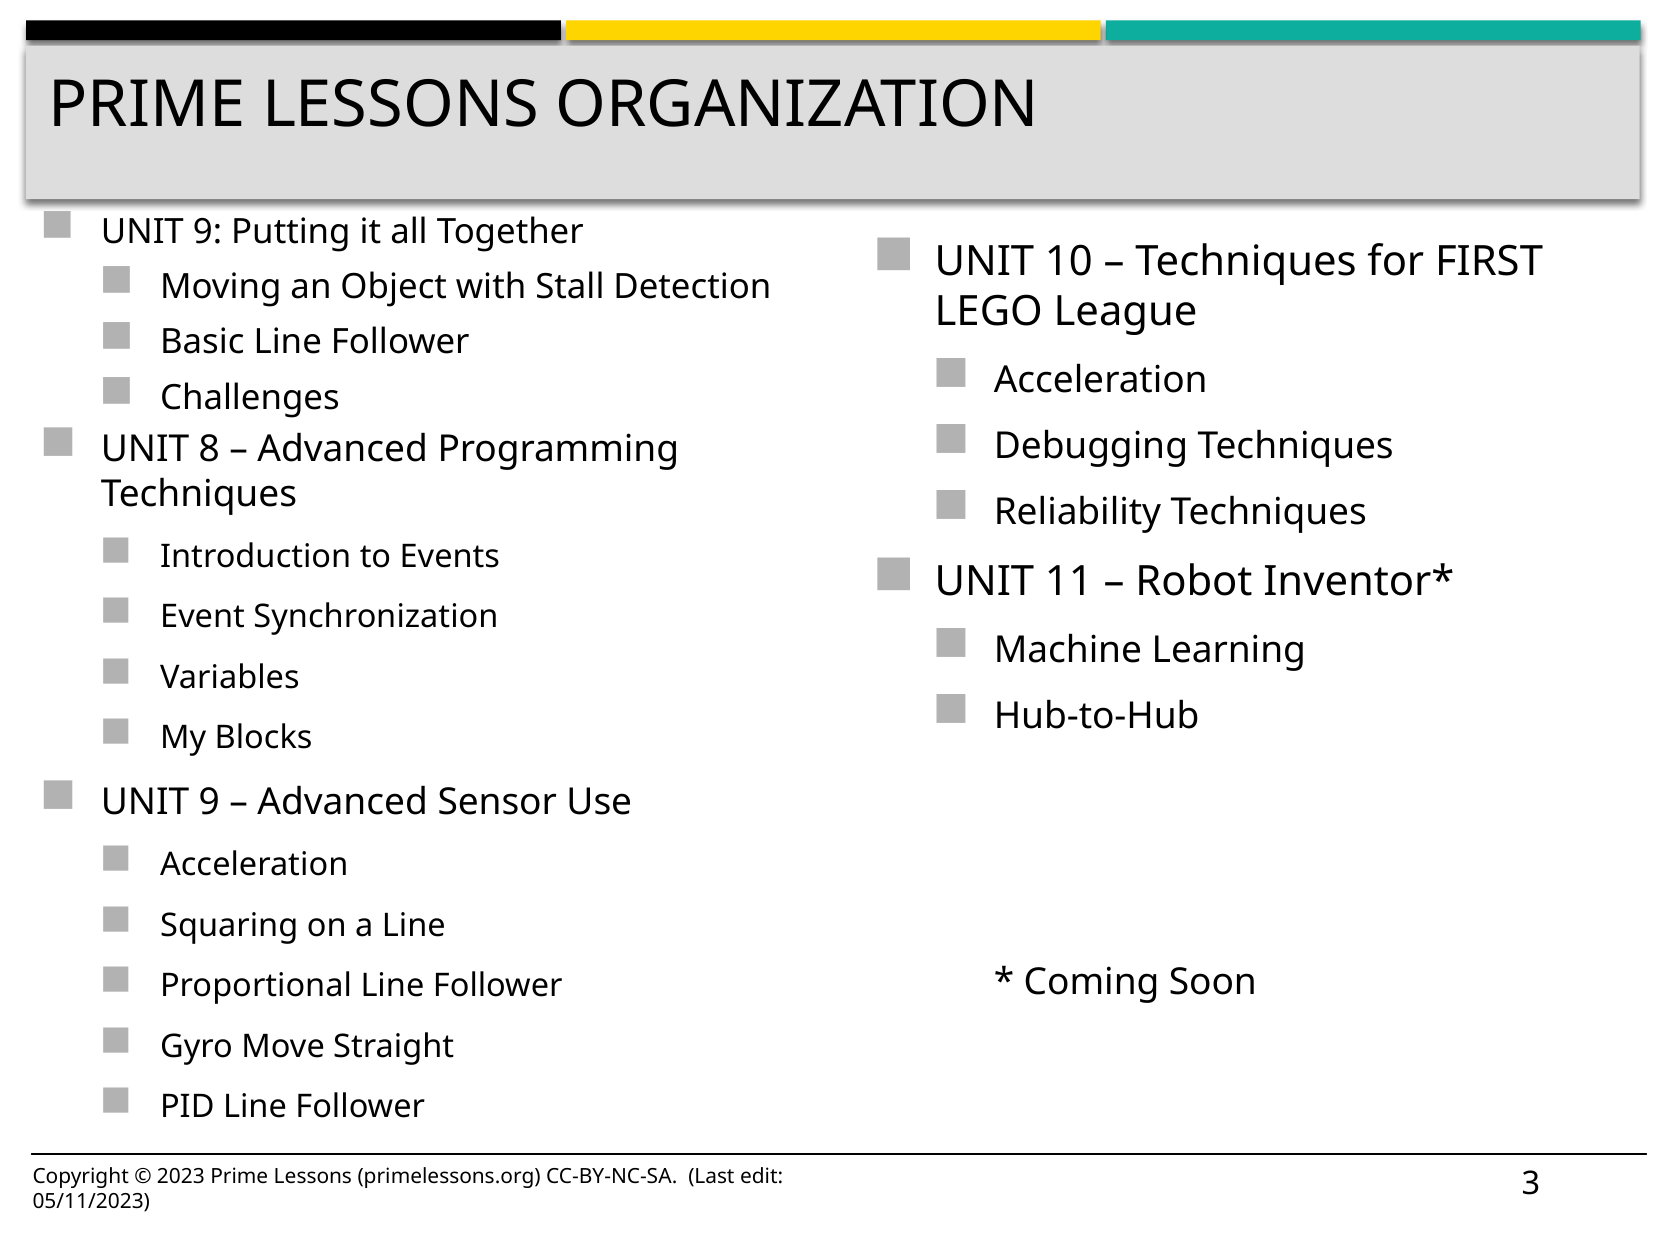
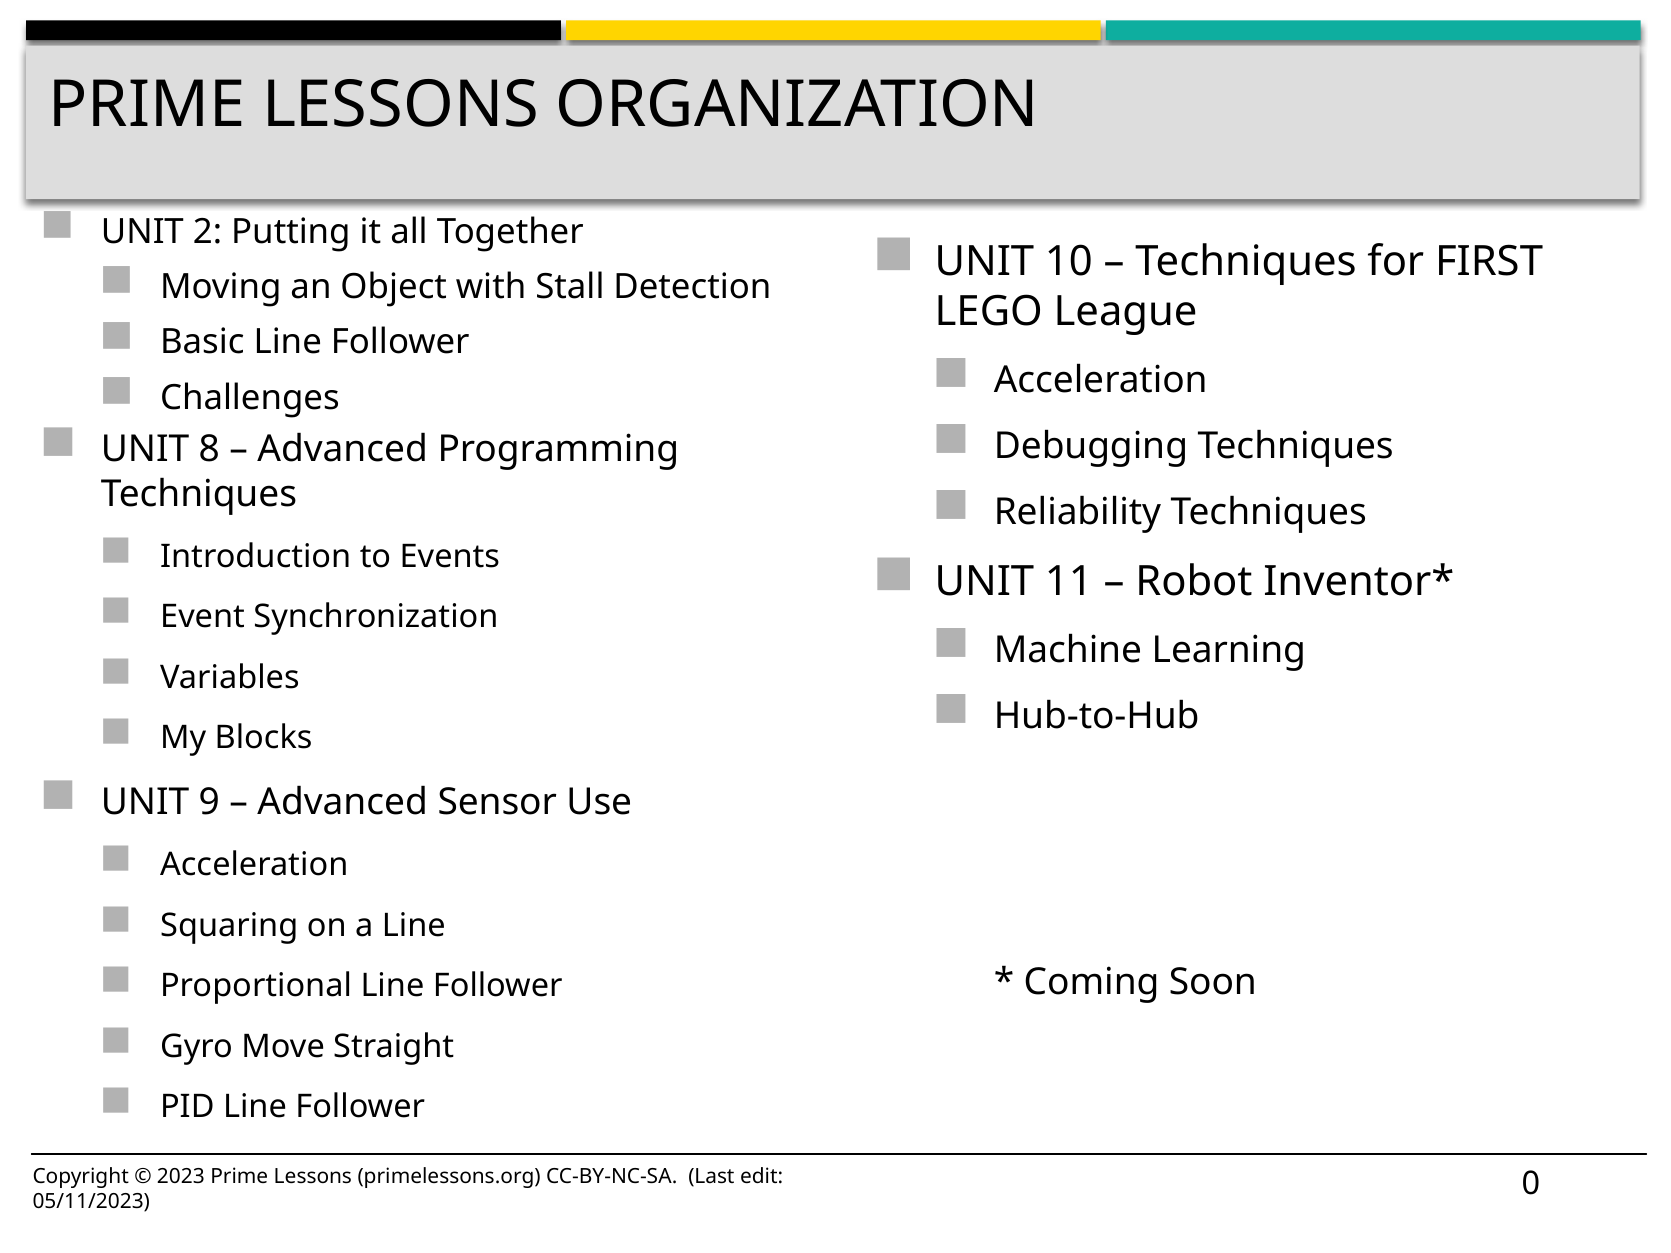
9 at (207, 232): 9 -> 2
3: 3 -> 0
